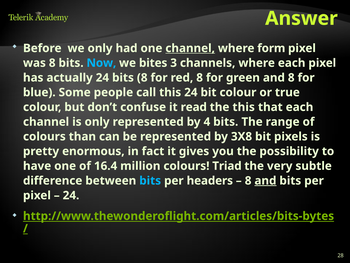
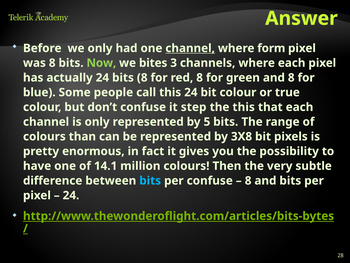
Now colour: light blue -> light green
read: read -> step
4: 4 -> 5
16.4: 16.4 -> 14.1
Triad: Triad -> Then
per headers: headers -> confuse
and at (265, 180) underline: present -> none
